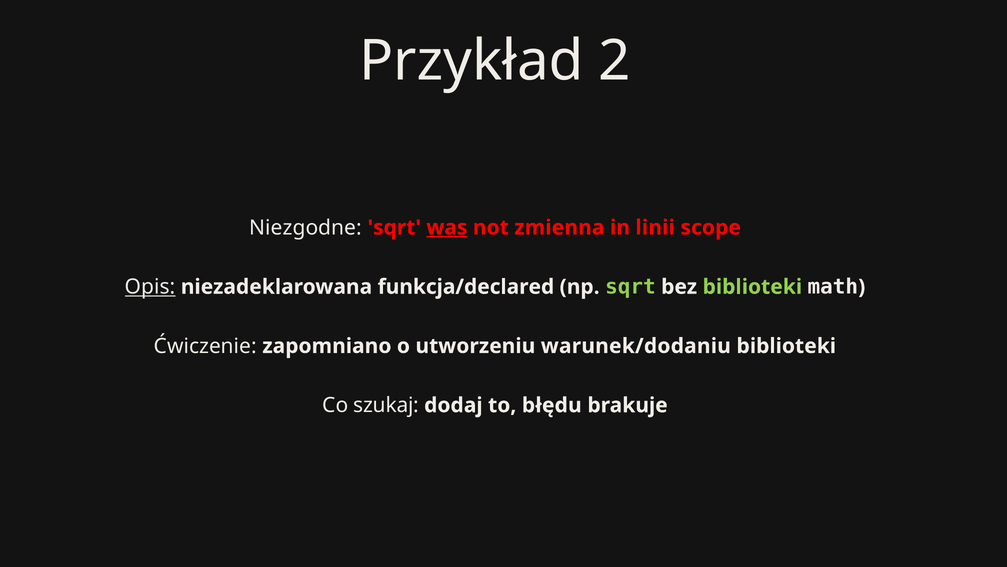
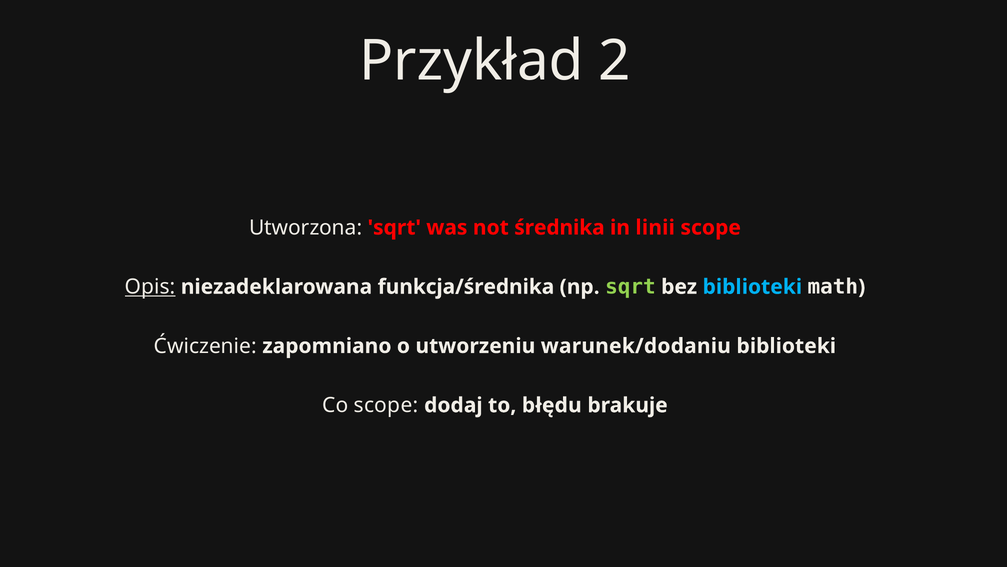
Niezgodne: Niezgodne -> Utworzona
was underline: present -> none
zmienna: zmienna -> średnika
funkcja/declared: funkcja/declared -> funkcja/średnika
biblioteki at (752, 287) colour: light green -> light blue
Co szukaj: szukaj -> scope
